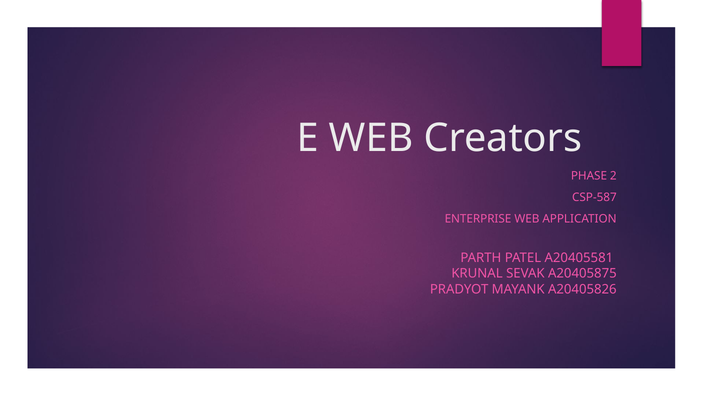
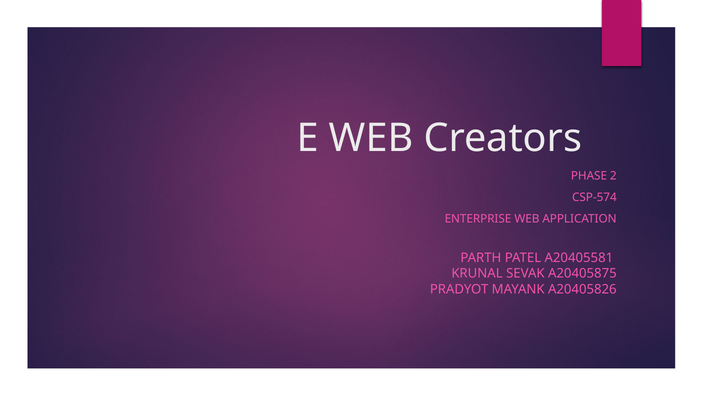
CSP-587: CSP-587 -> CSP-574
